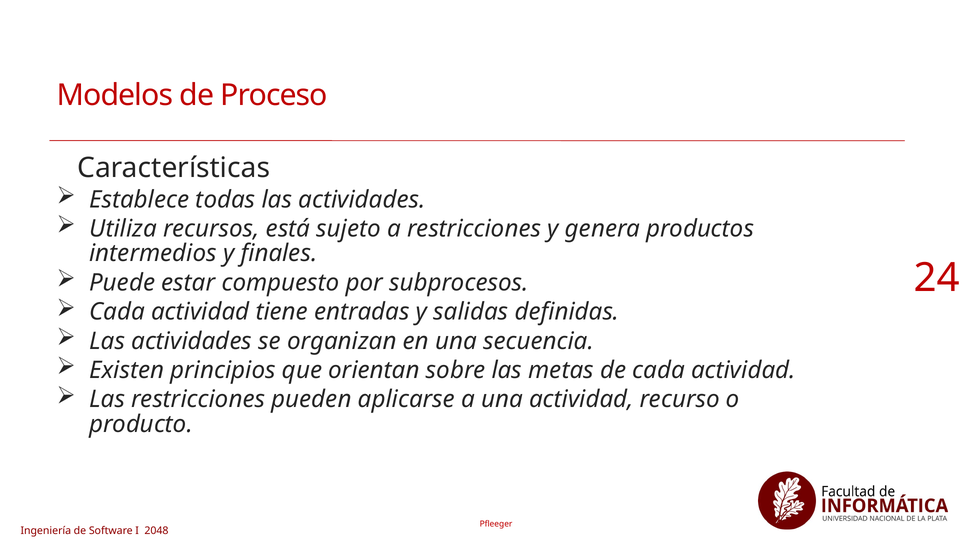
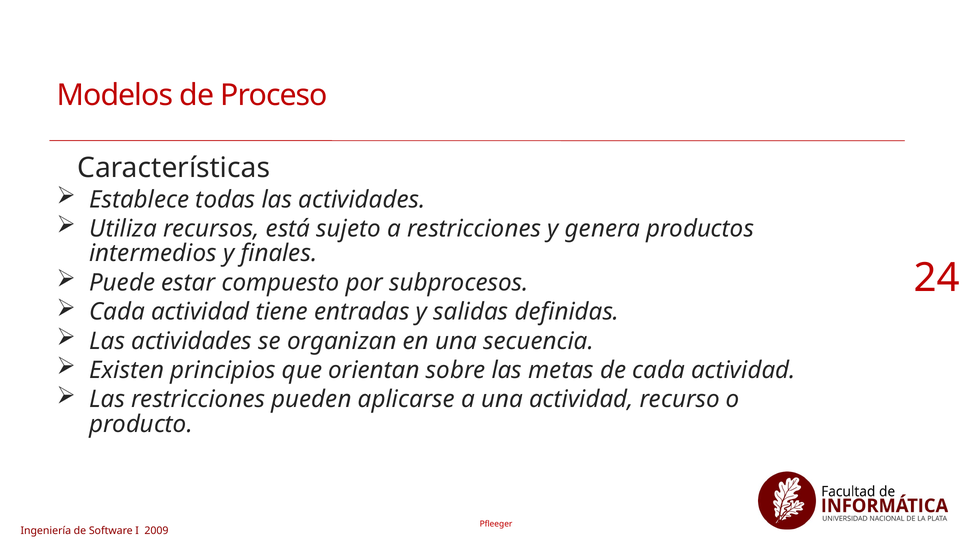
2048: 2048 -> 2009
